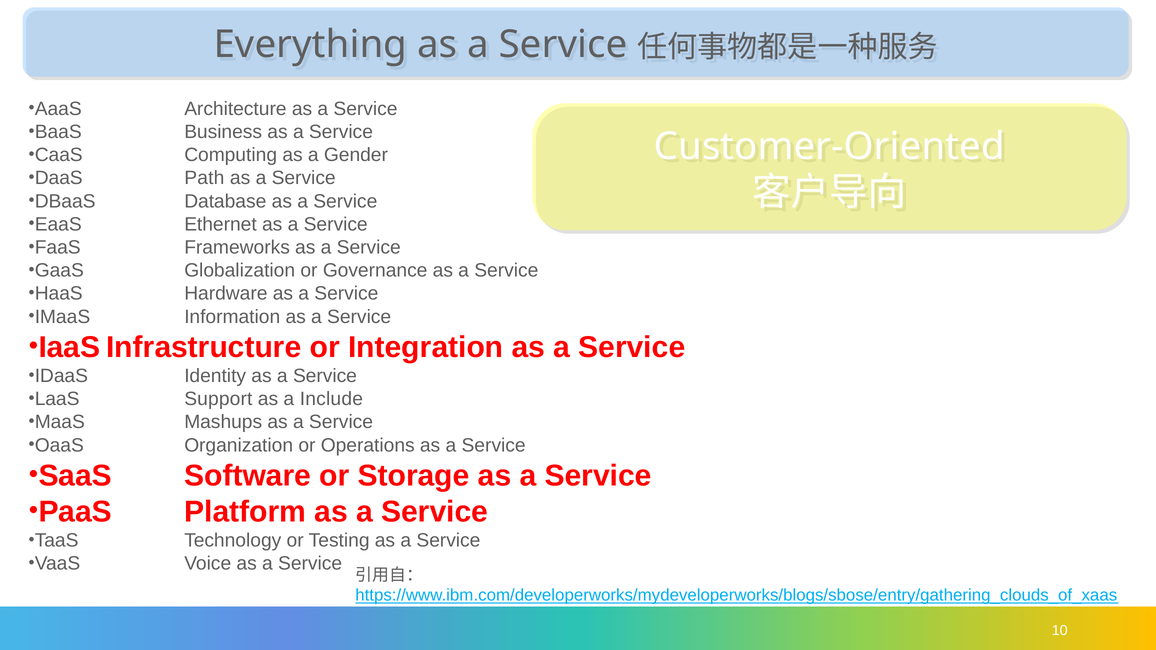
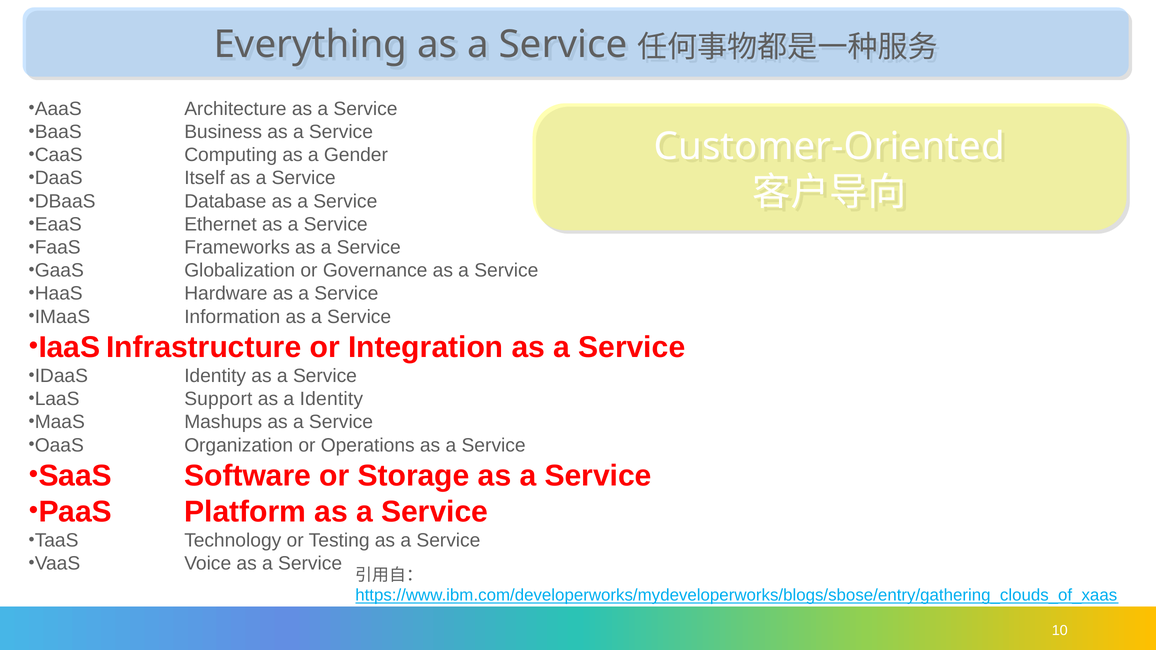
Path: Path -> Itself
a Include: Include -> Identity
